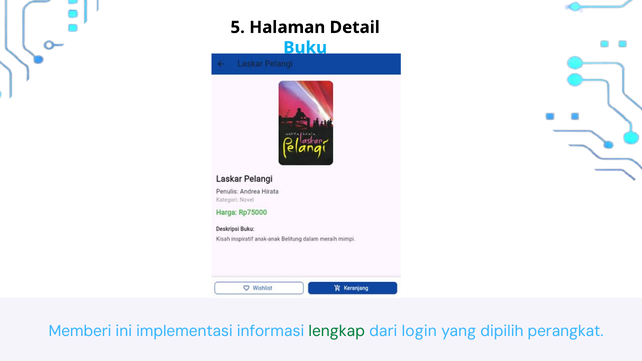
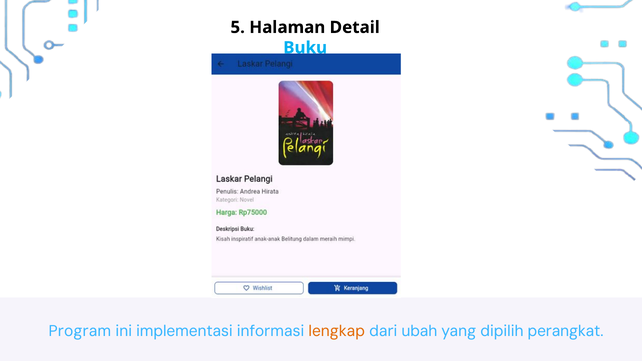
Memberi: Memberi -> Program
lengkap colour: green -> orange
login: login -> ubah
